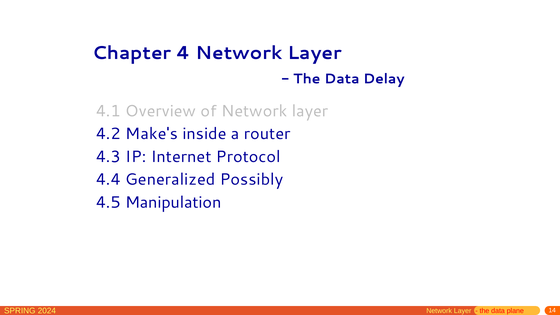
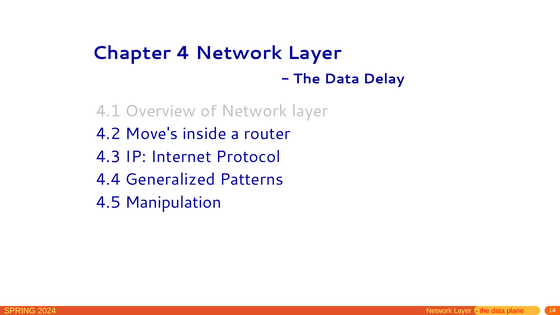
Make's: Make's -> Move's
Possibly: Possibly -> Patterns
